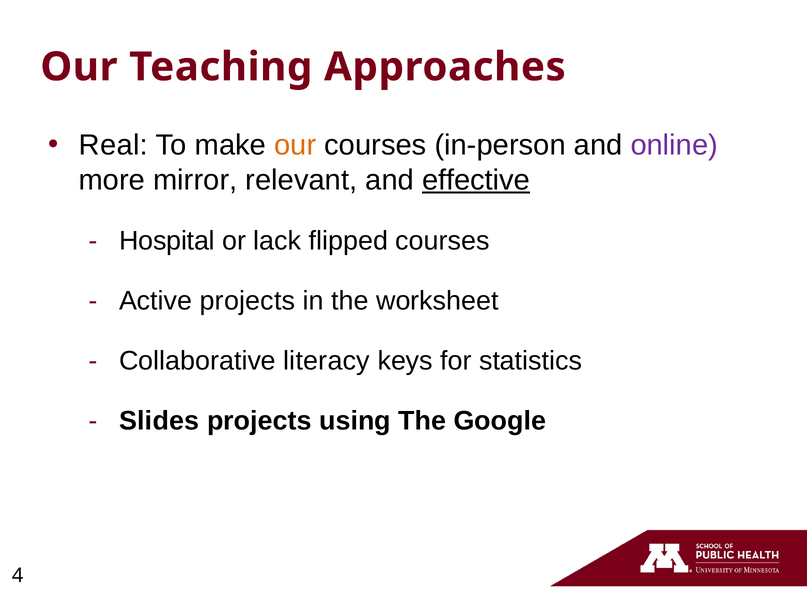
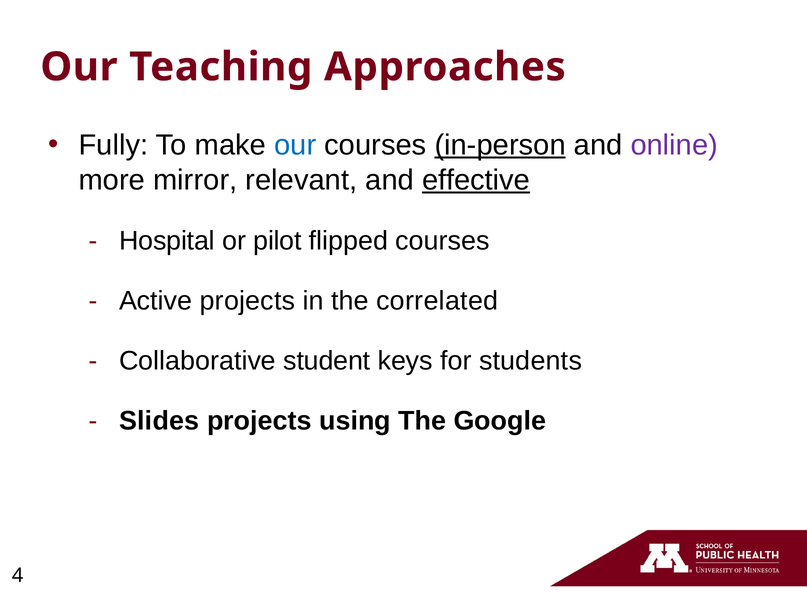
Real: Real -> Fully
our at (295, 145) colour: orange -> blue
in-person underline: none -> present
lack: lack -> pilot
worksheet: worksheet -> correlated
literacy: literacy -> student
statistics: statistics -> students
